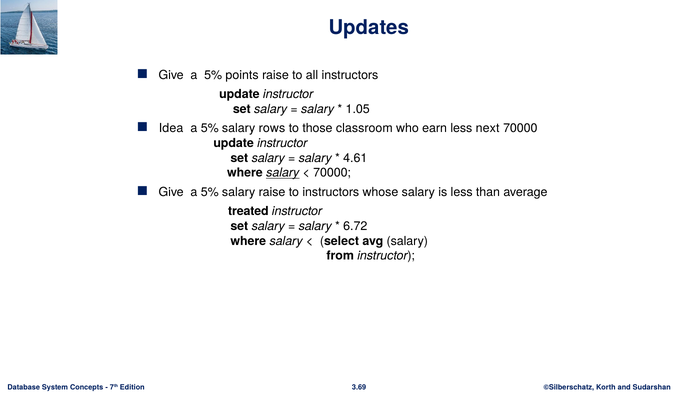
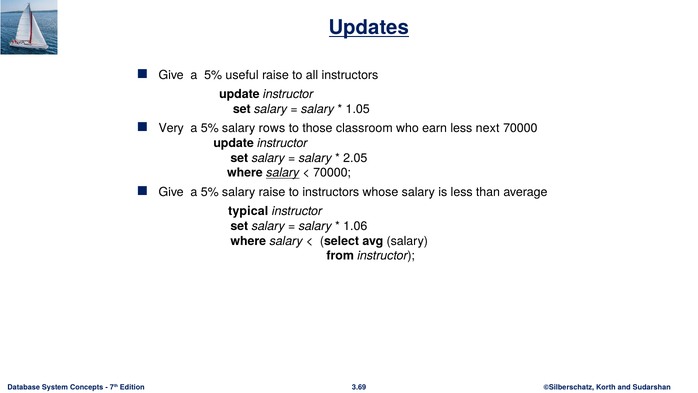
Updates underline: none -> present
points: points -> useful
Idea: Idea -> Very
4.61: 4.61 -> 2.05
treated: treated -> typical
6.72: 6.72 -> 1.06
